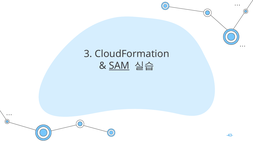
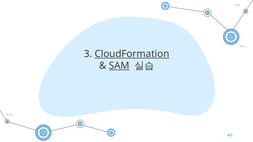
CloudFormation underline: none -> present
